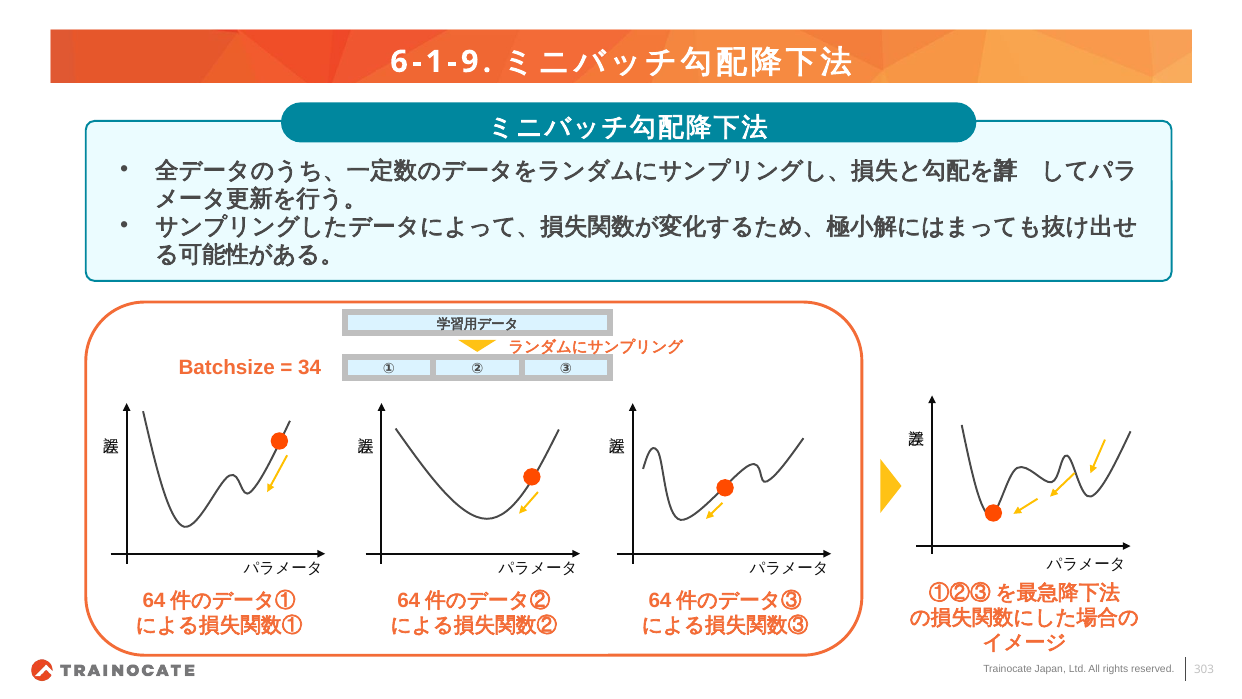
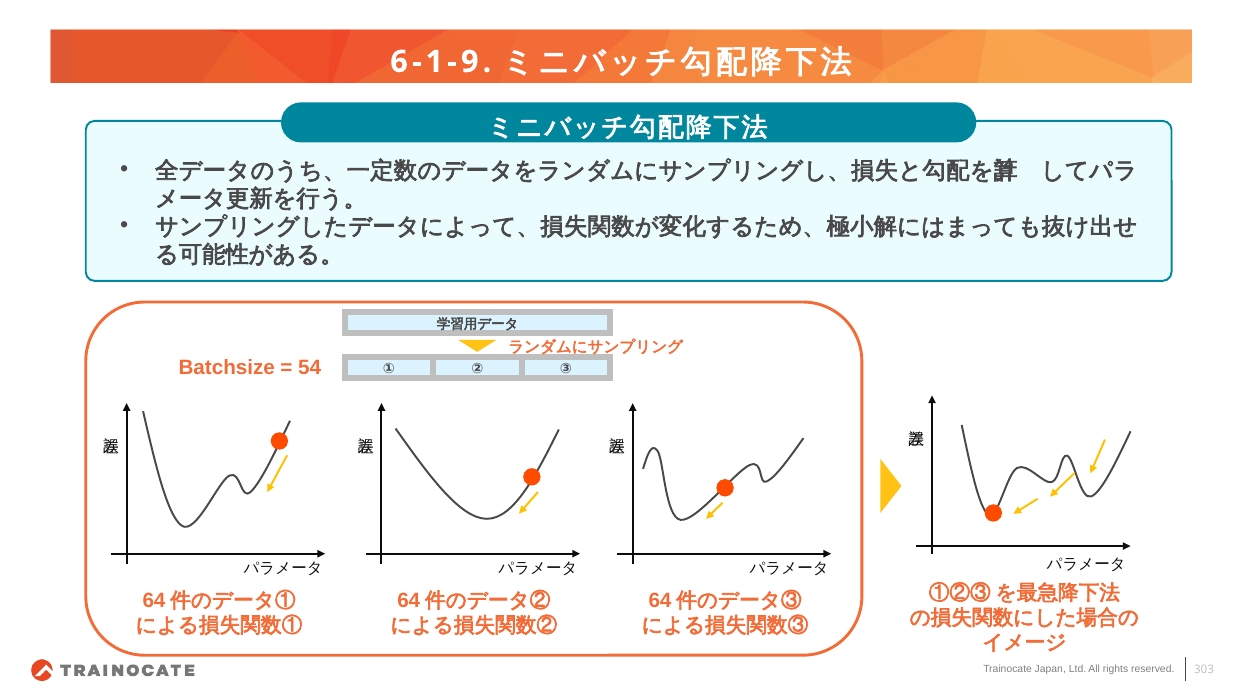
34: 34 -> 54
